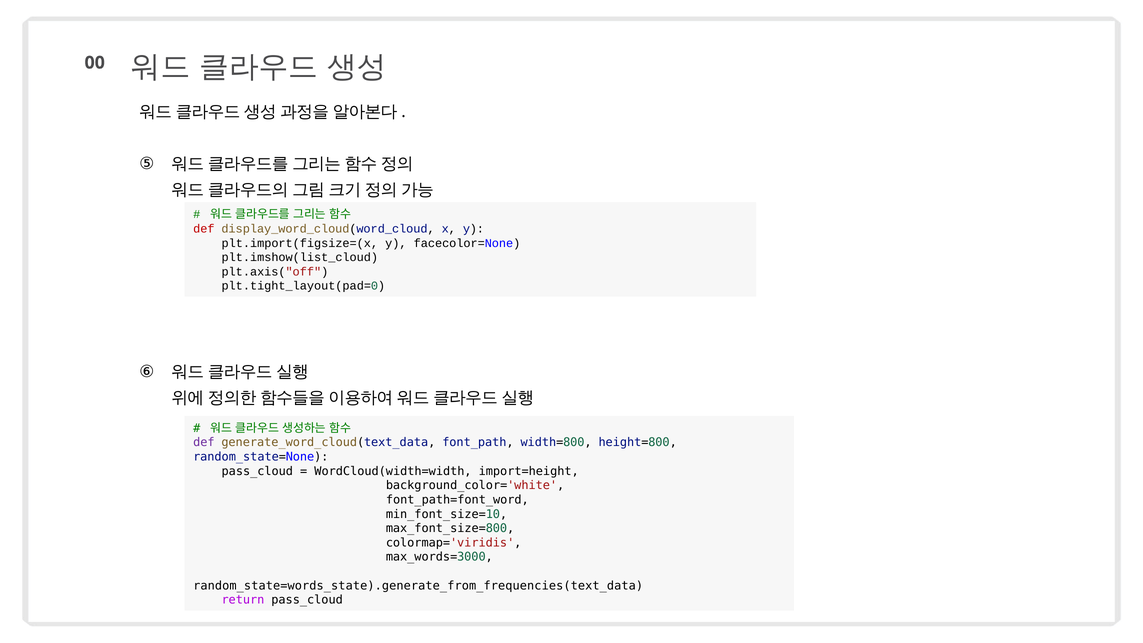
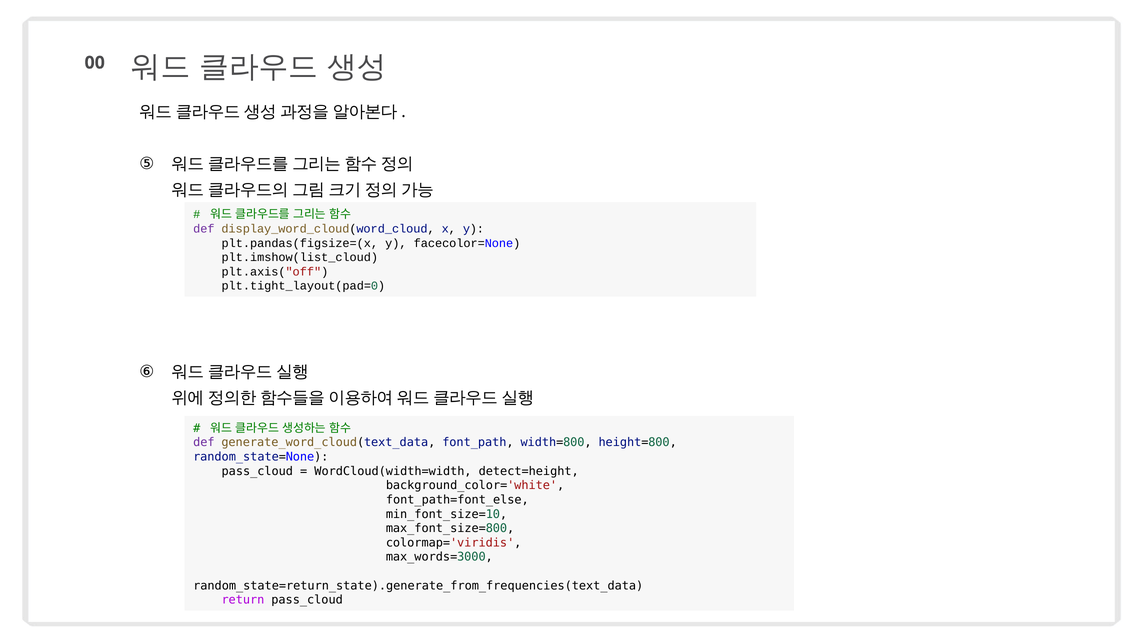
def at (204, 229) colour: red -> purple
plt.import(figsize=(x: plt.import(figsize=(x -> plt.pandas(figsize=(x
import=height: import=height -> detect=height
font_path=font_word: font_path=font_word -> font_path=font_else
random_state=words_state).generate_from_frequencies(text_data: random_state=words_state).generate_from_frequencies(text_data -> random_state=return_state).generate_from_frequencies(text_data
